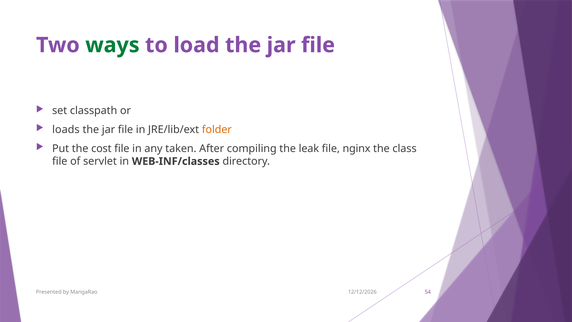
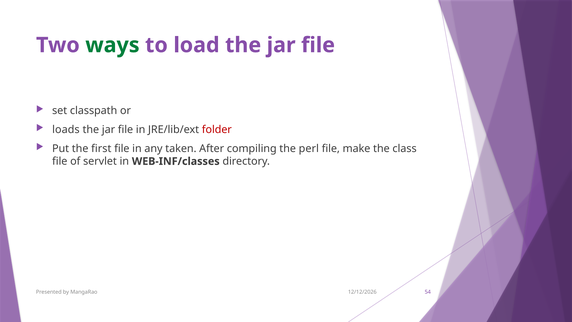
folder colour: orange -> red
cost: cost -> first
leak: leak -> perl
nginx: nginx -> make
